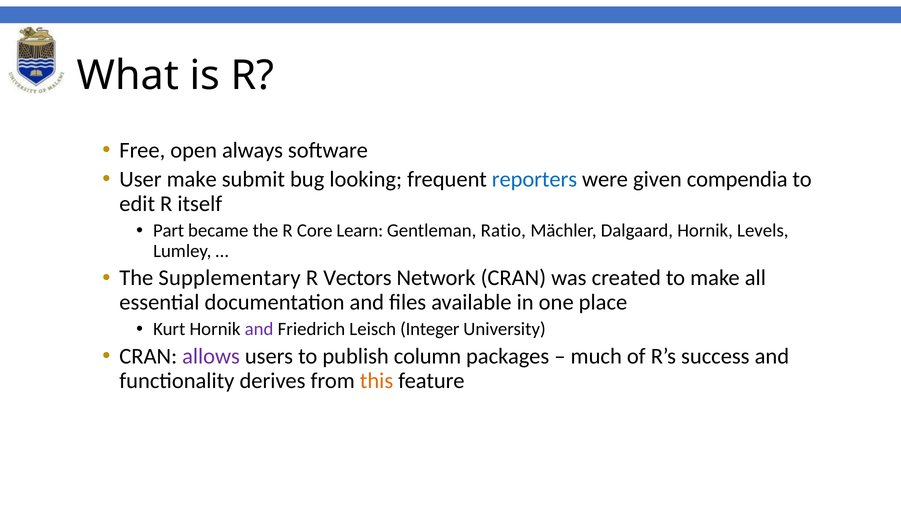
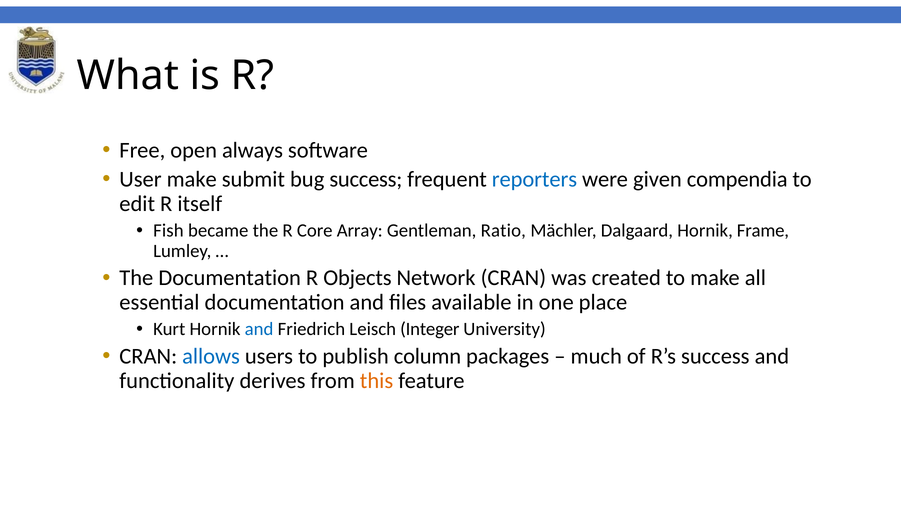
bug looking: looking -> success
Part: Part -> Fish
Learn: Learn -> Array
Levels: Levels -> Frame
The Supplementary: Supplementary -> Documentation
Vectors: Vectors -> Objects
and at (259, 329) colour: purple -> blue
allows colour: purple -> blue
